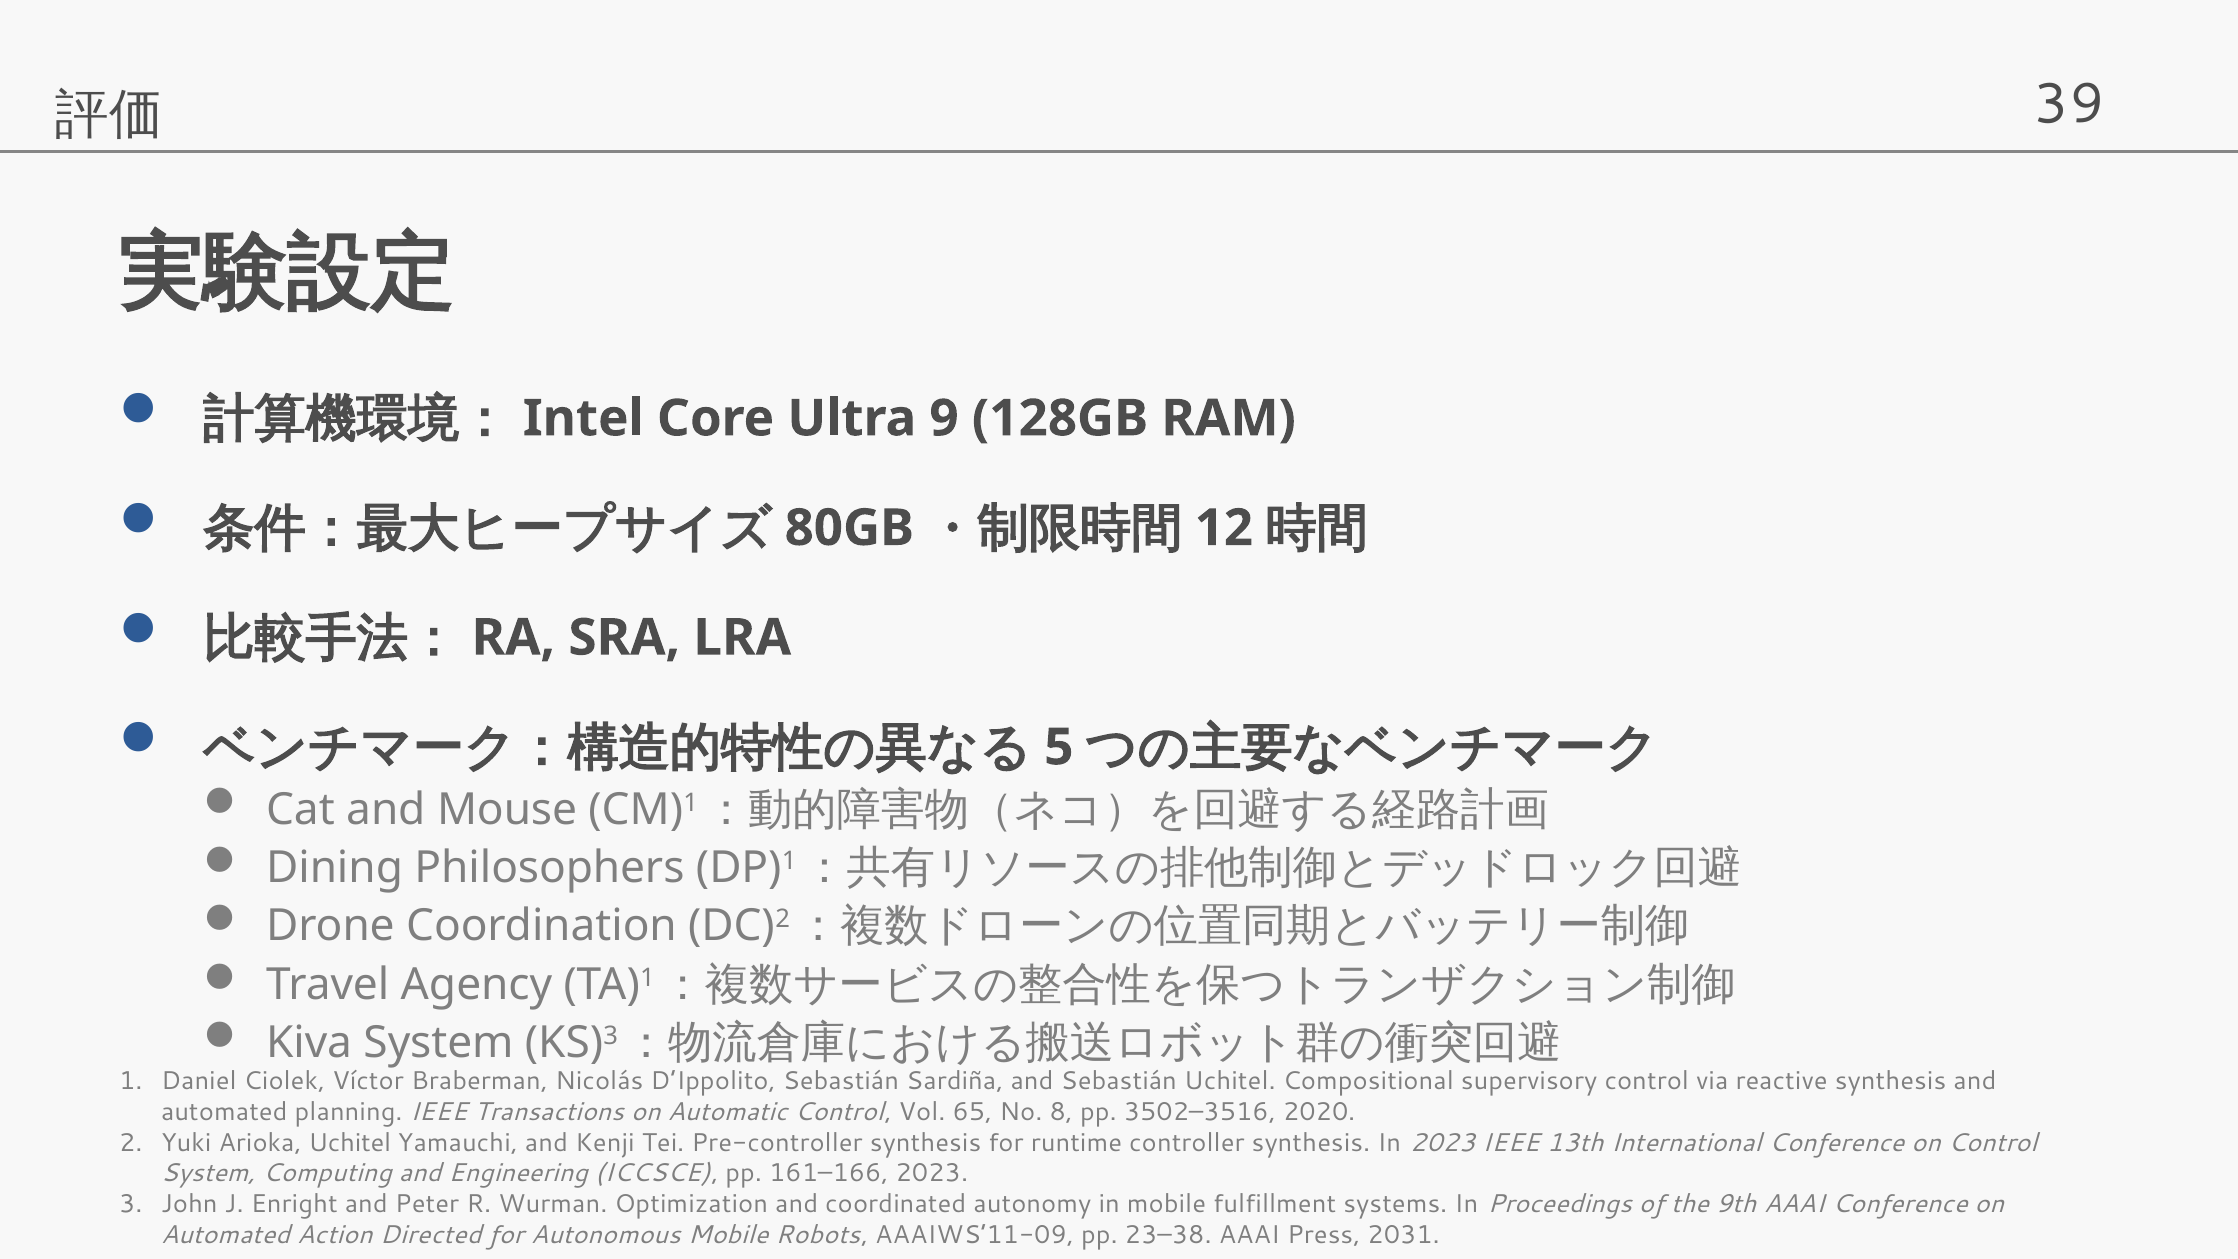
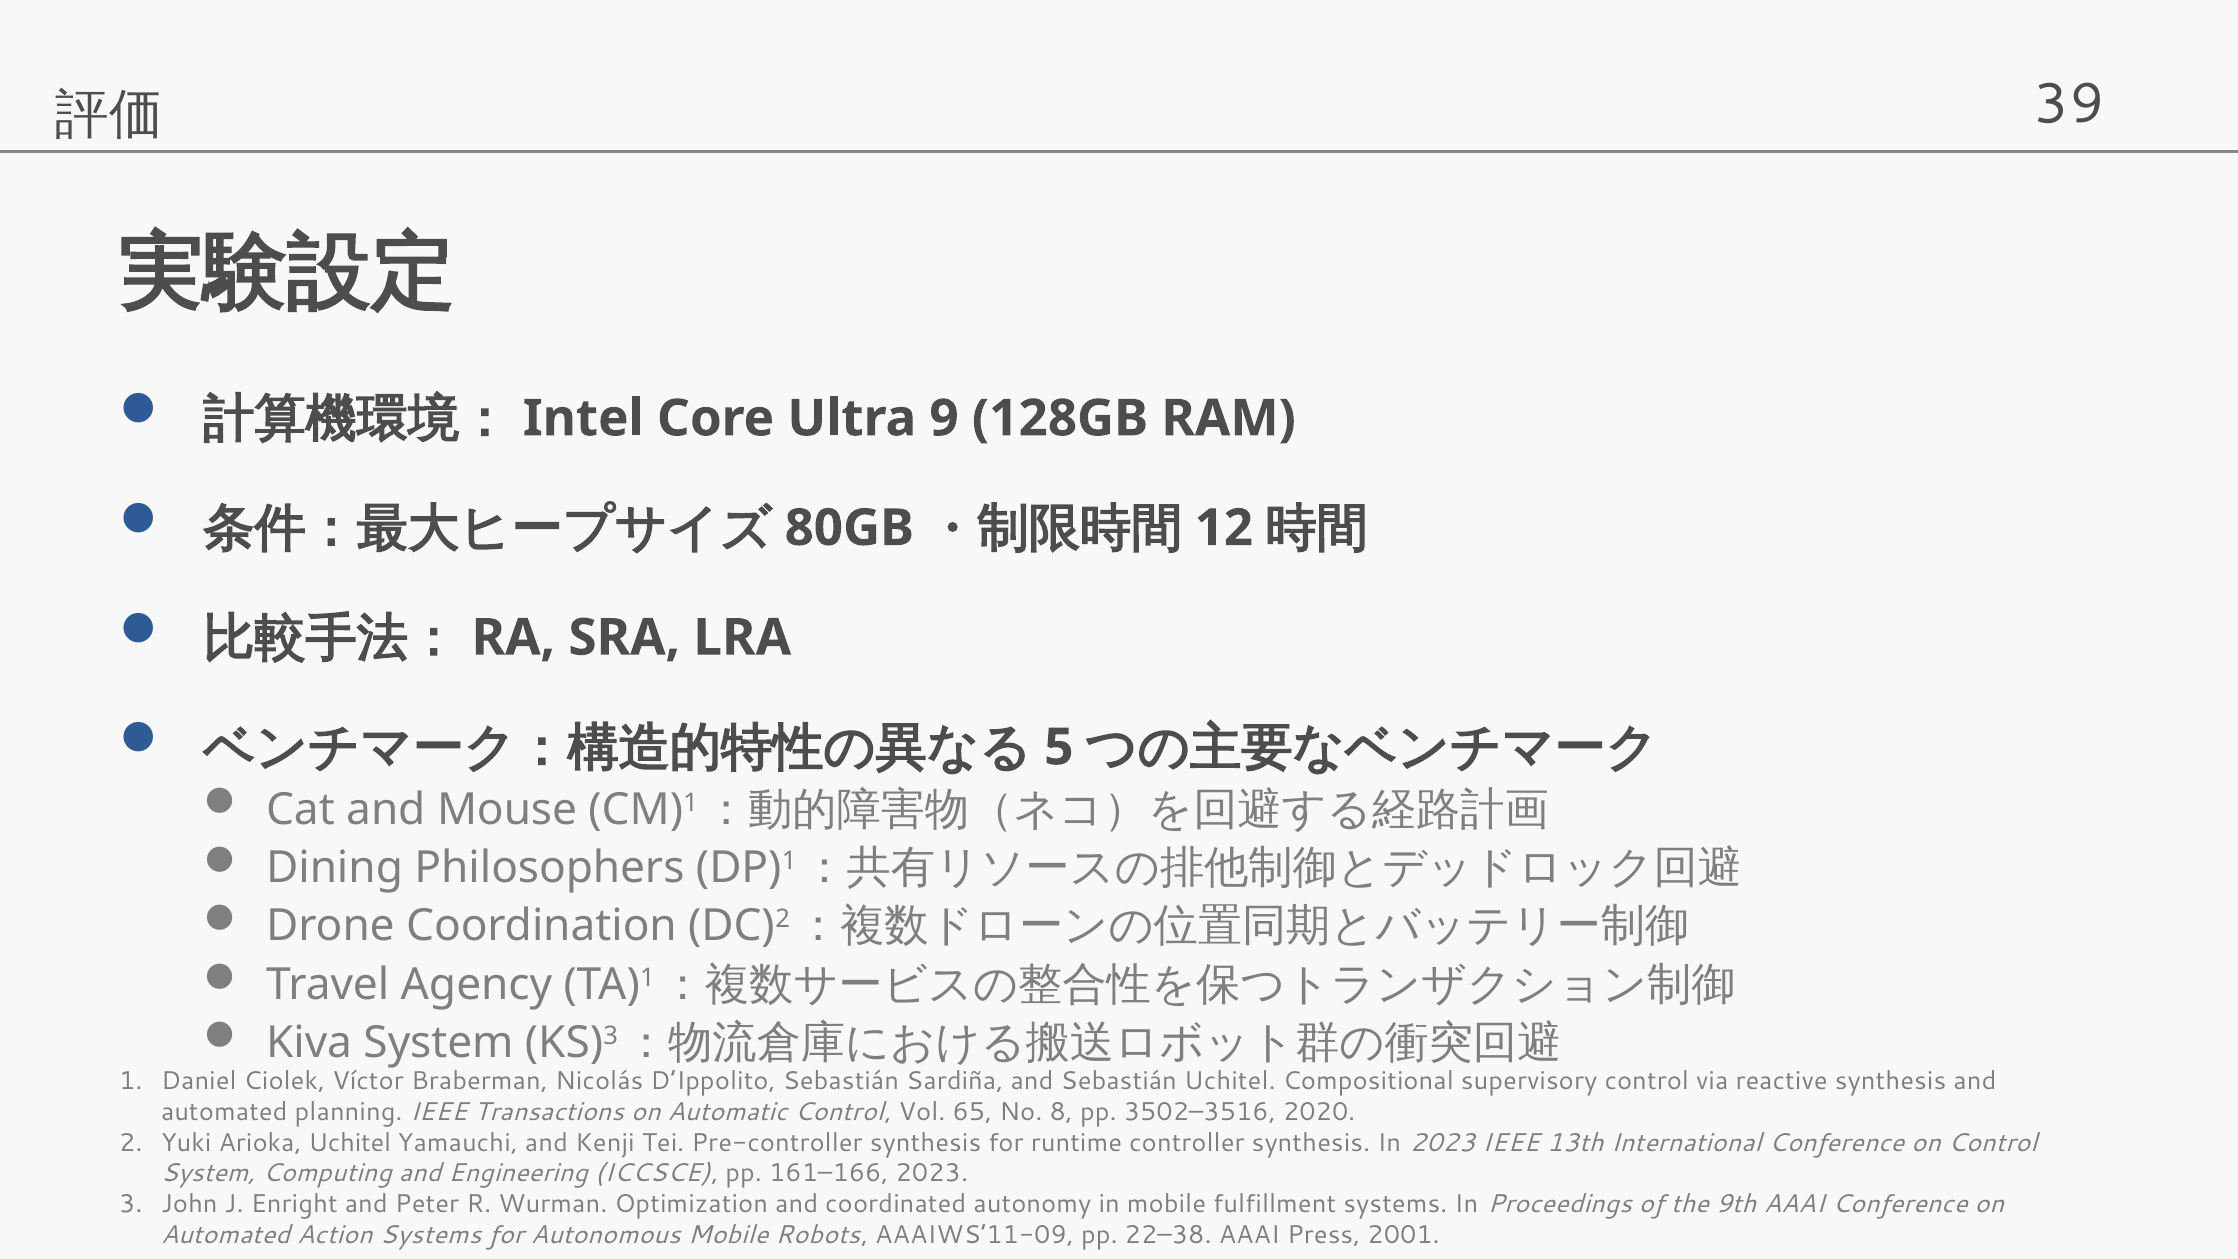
Action Directed: Directed -> Systems
23–38: 23–38 -> 22–38
2031: 2031 -> 2001
